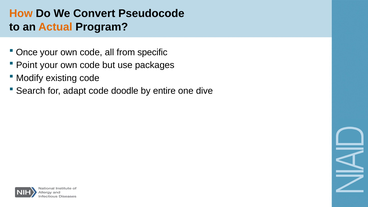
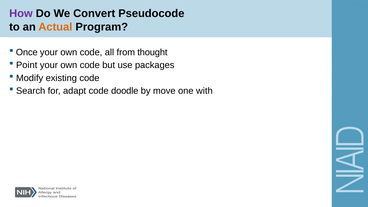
How colour: orange -> purple
specific: specific -> thought
entire: entire -> move
dive: dive -> with
